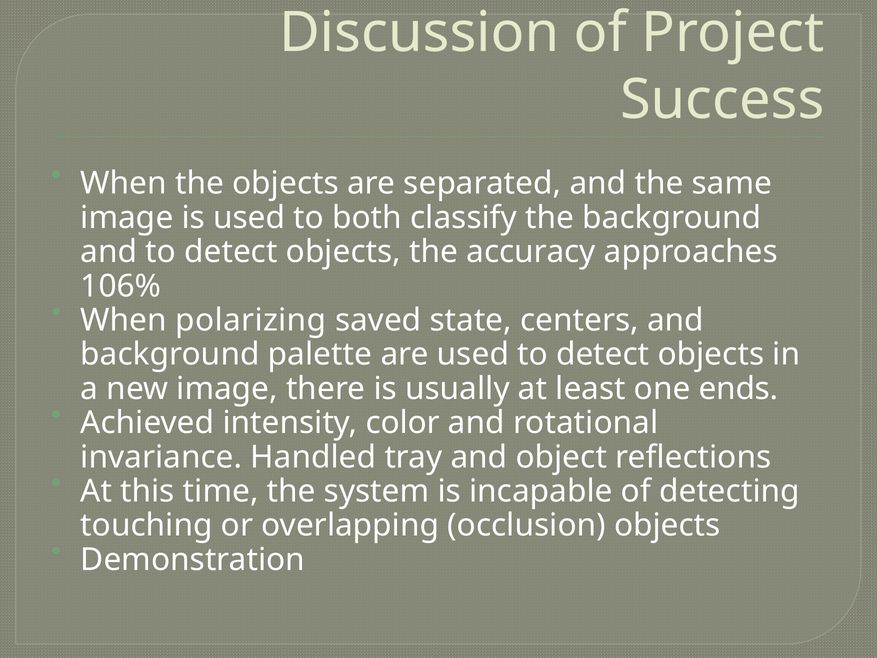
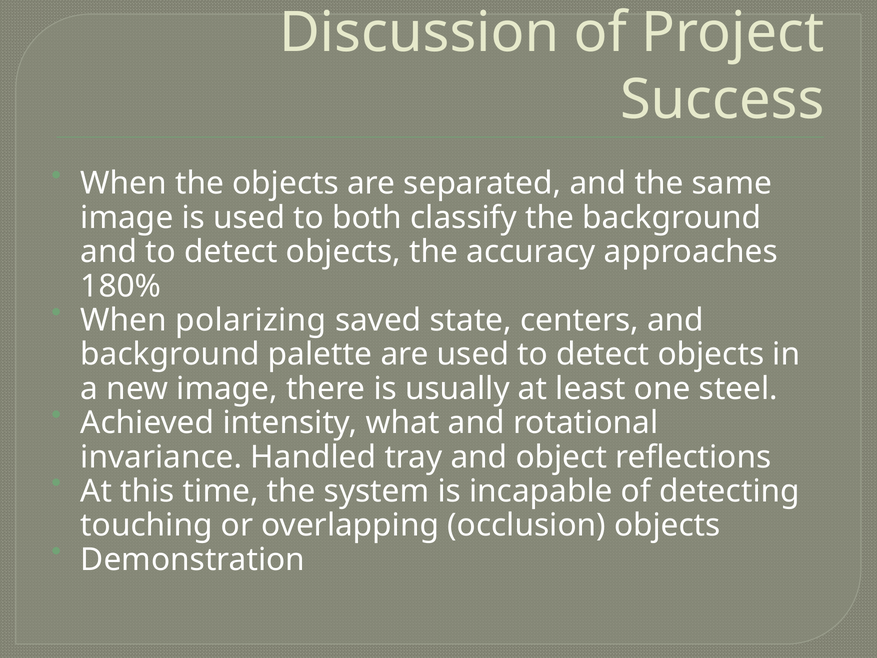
106%: 106% -> 180%
ends: ends -> steel
color: color -> what
